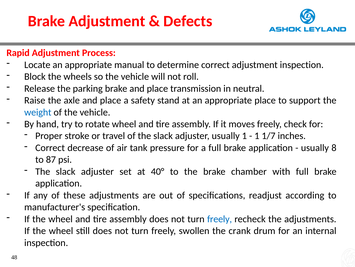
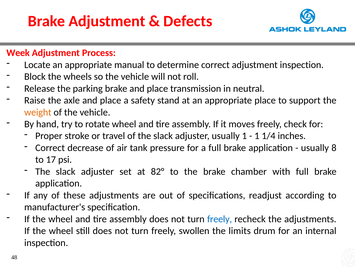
Rapid: Rapid -> Week
weight colour: blue -> orange
1/7: 1/7 -> 1/4
87: 87 -> 17
40°: 40° -> 82°
crank: crank -> limits
